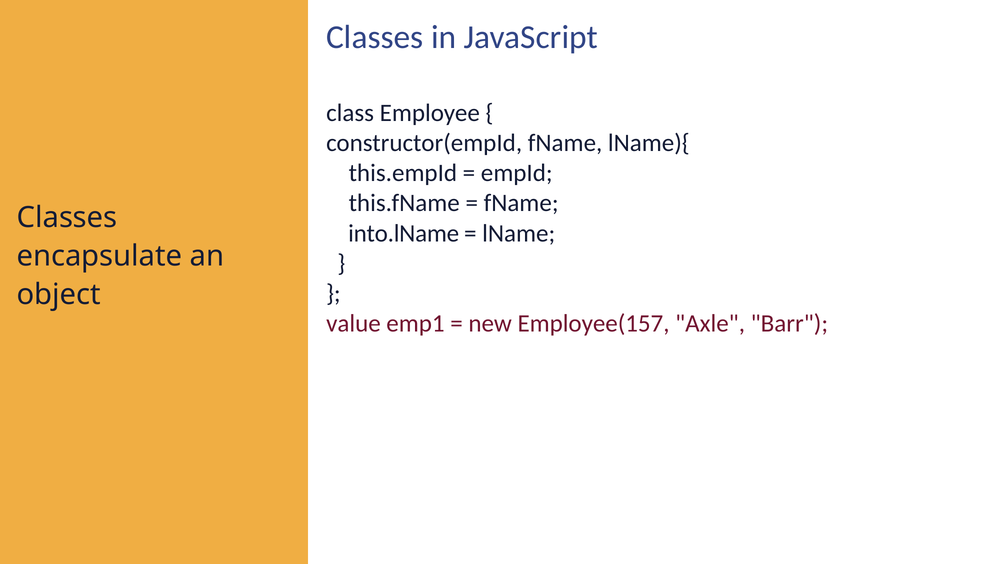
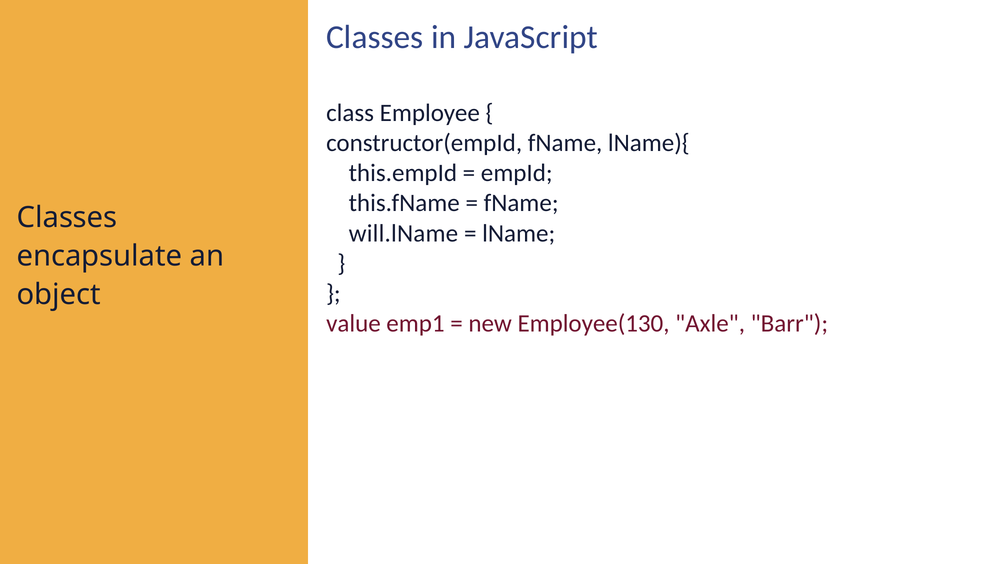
into.lName: into.lName -> will.lName
Employee(157: Employee(157 -> Employee(130
